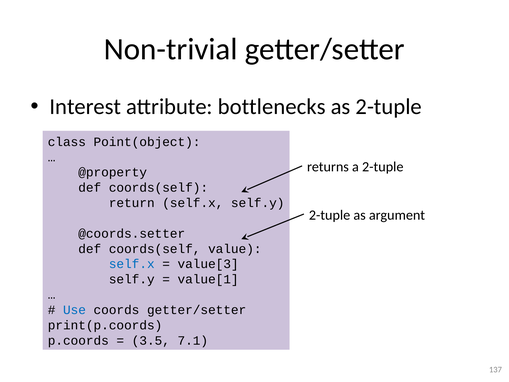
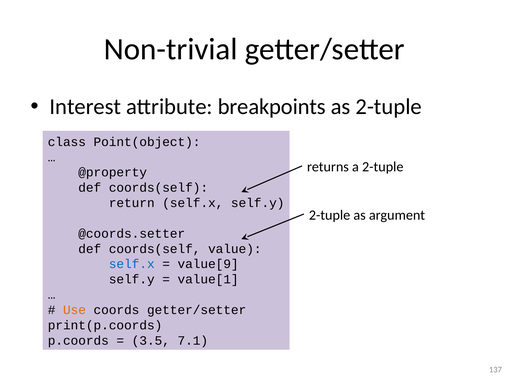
bottlenecks: bottlenecks -> breakpoints
value[3: value[3 -> value[9
Use colour: blue -> orange
